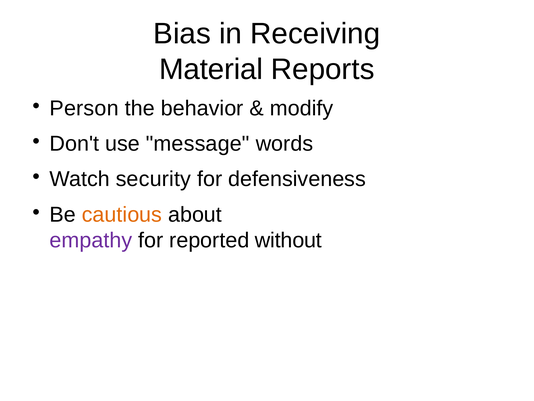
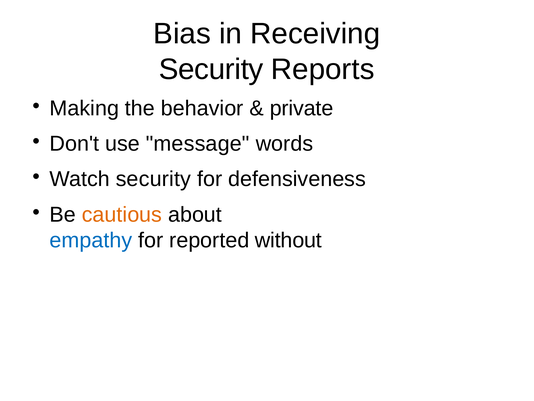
Material at (211, 69): Material -> Security
Person: Person -> Making
modify: modify -> private
empathy colour: purple -> blue
